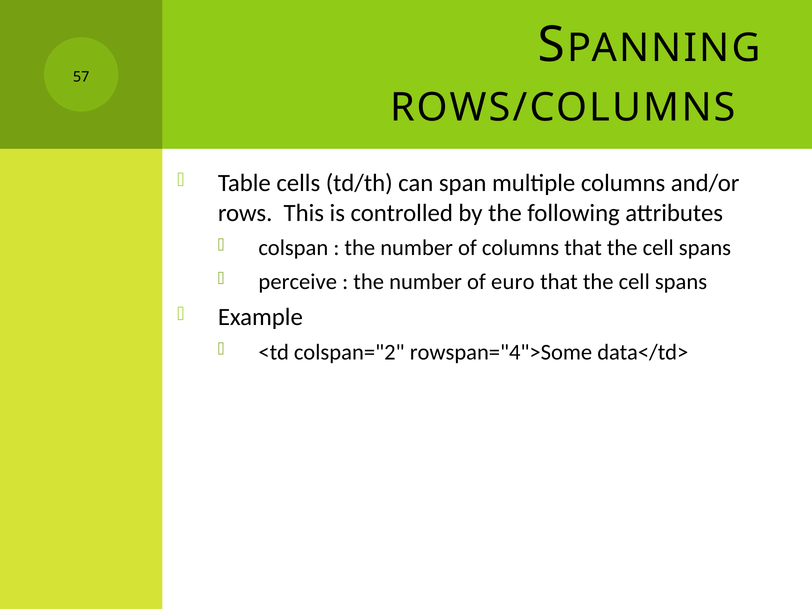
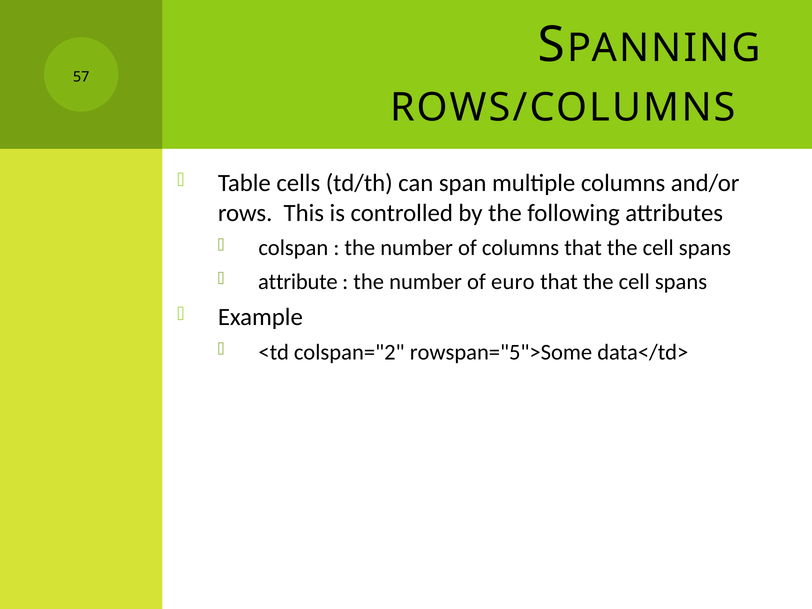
perceive: perceive -> attribute
rowspan="4">Some: rowspan="4">Some -> rowspan="5">Some
